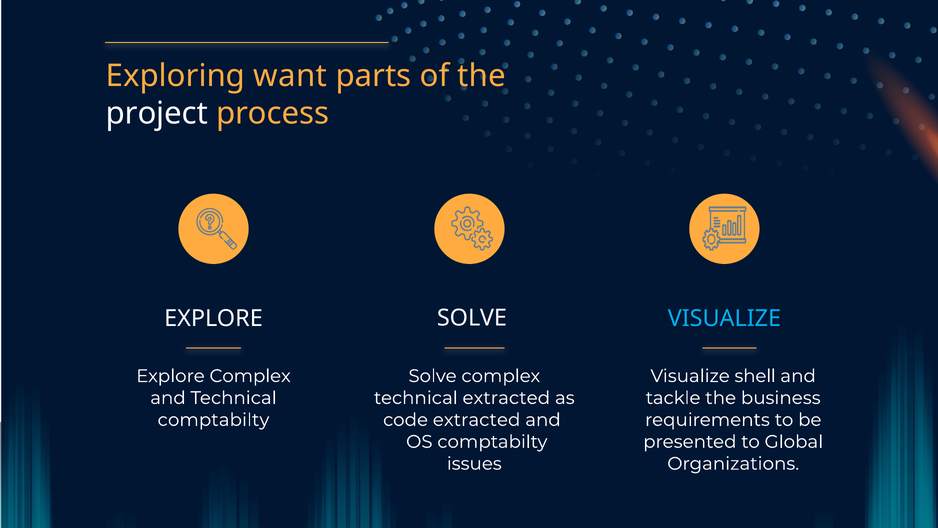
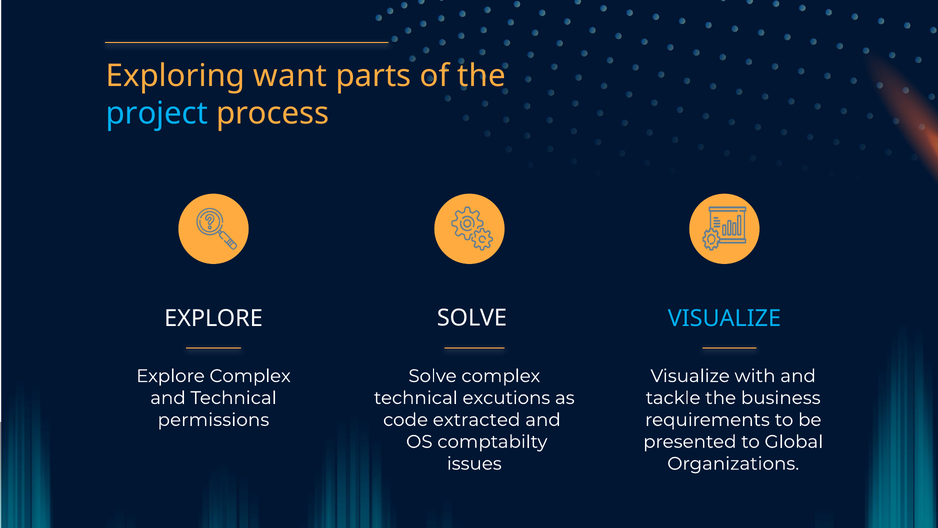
project colour: white -> light blue
shell: shell -> with
technical extracted: extracted -> excutions
comptabilty at (213, 420): comptabilty -> permissions
